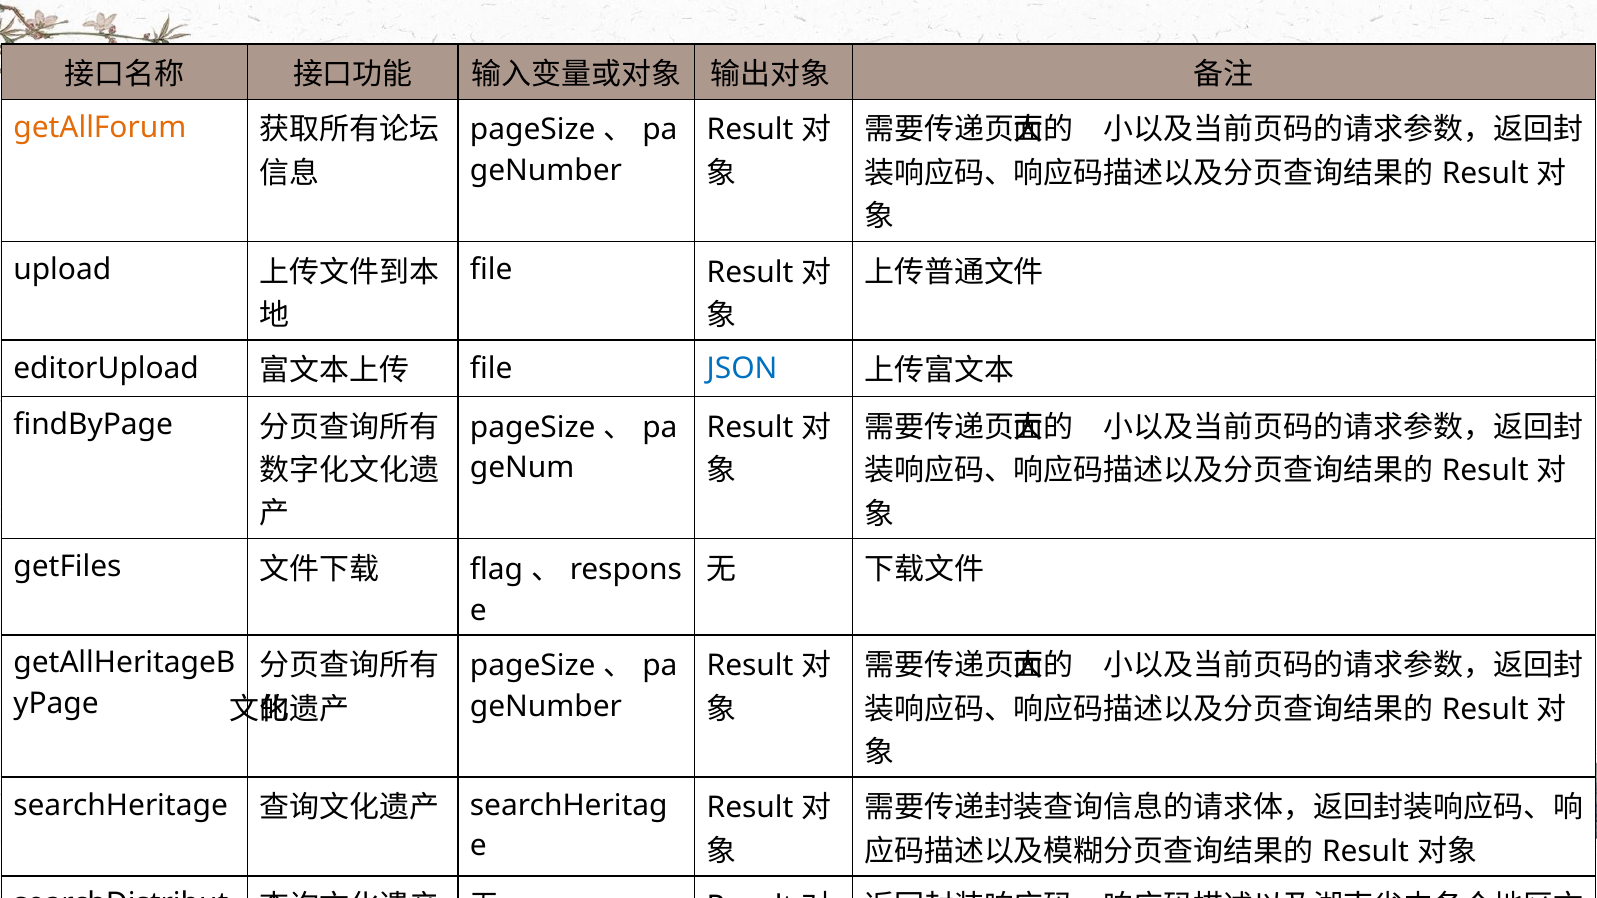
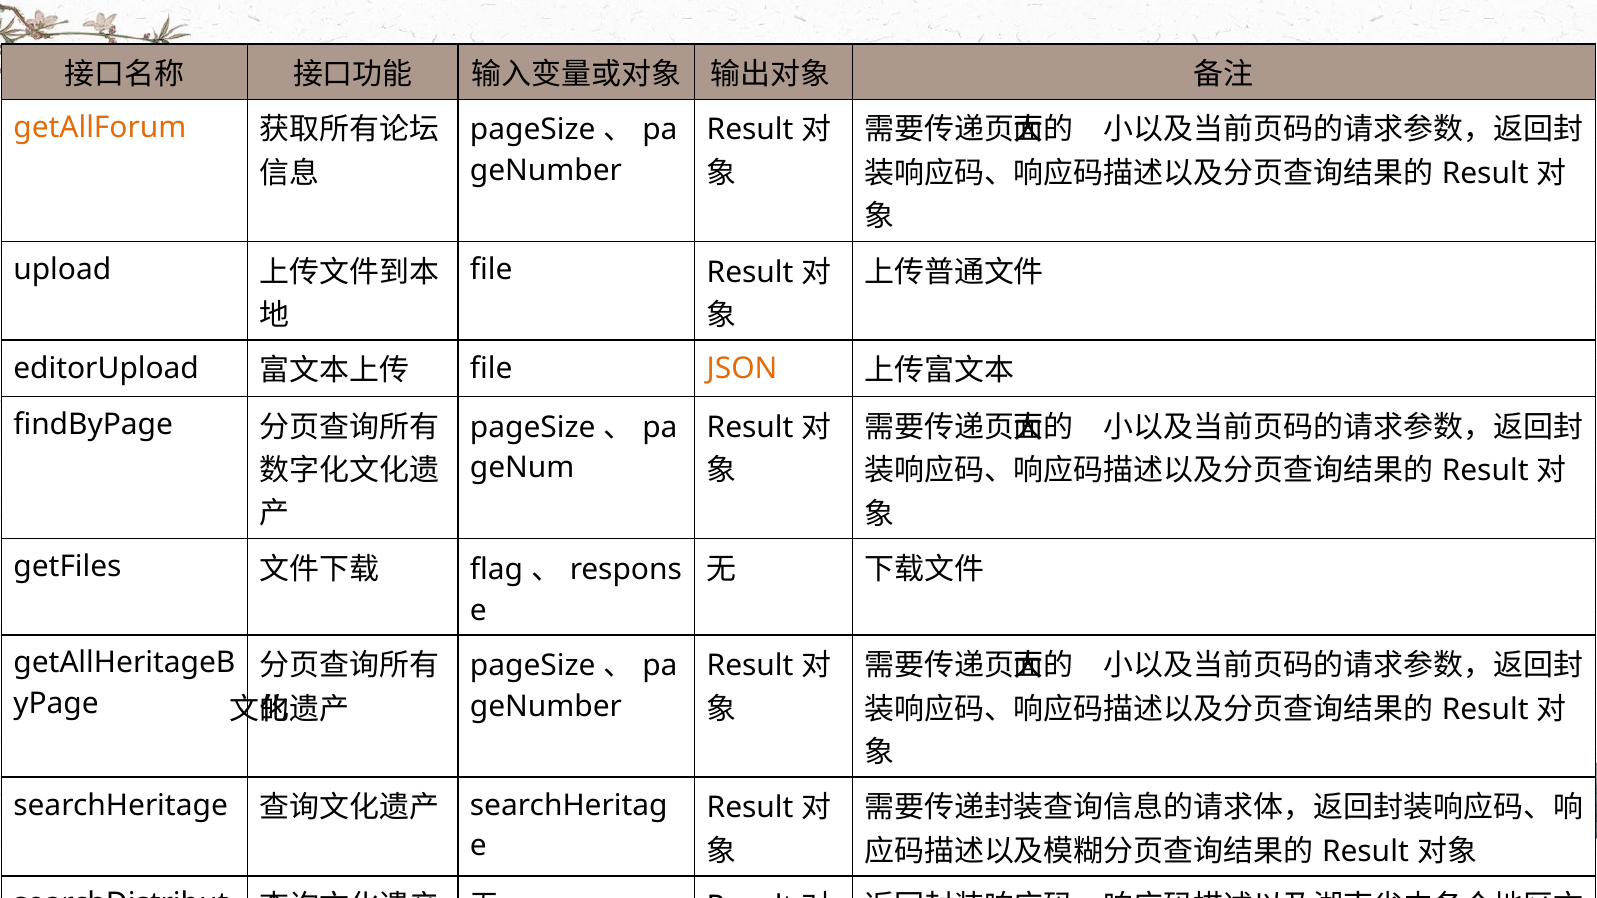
JSON colour: blue -> orange
